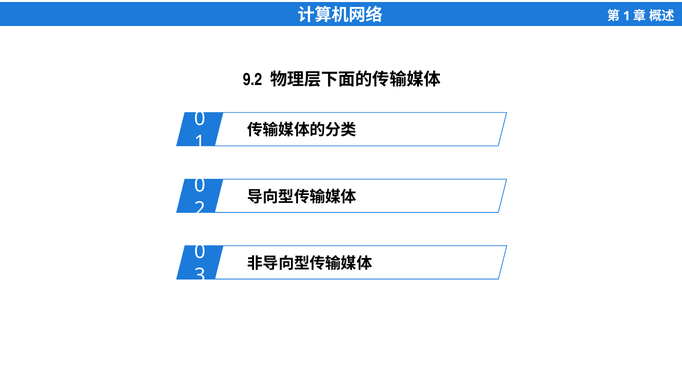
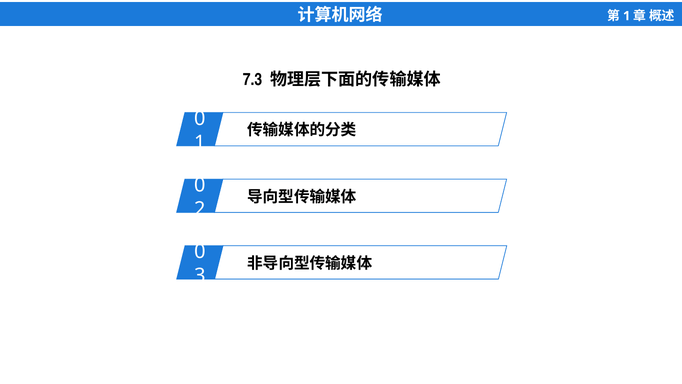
9.2: 9.2 -> 7.3
